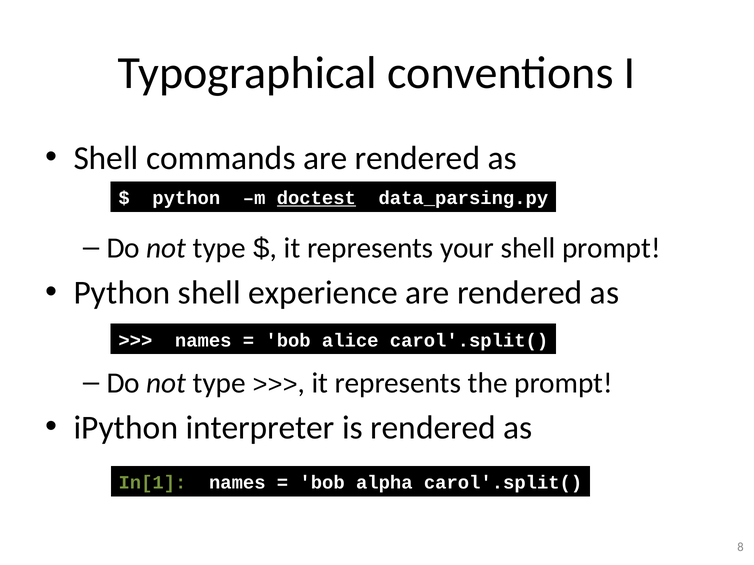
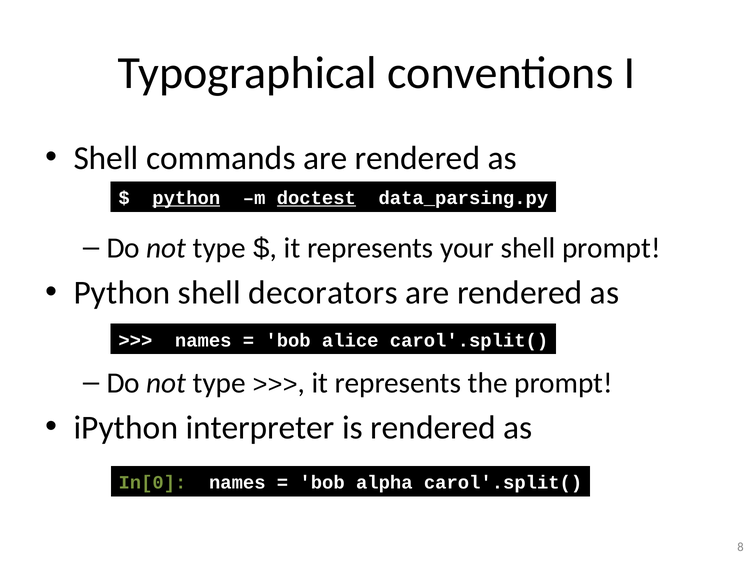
python at (186, 198) underline: none -> present
experience: experience -> decorators
In[1: In[1 -> In[0
